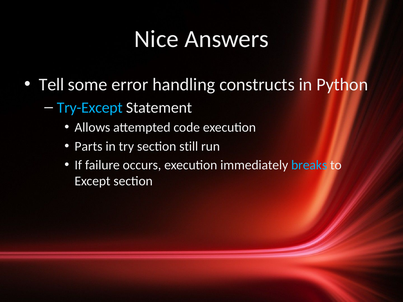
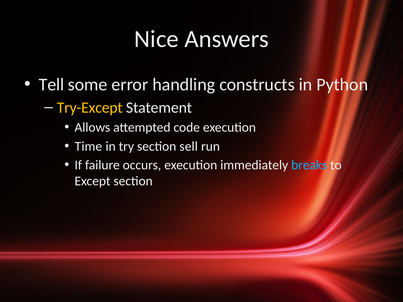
Try-Except colour: light blue -> yellow
Parts: Parts -> Time
still: still -> sell
